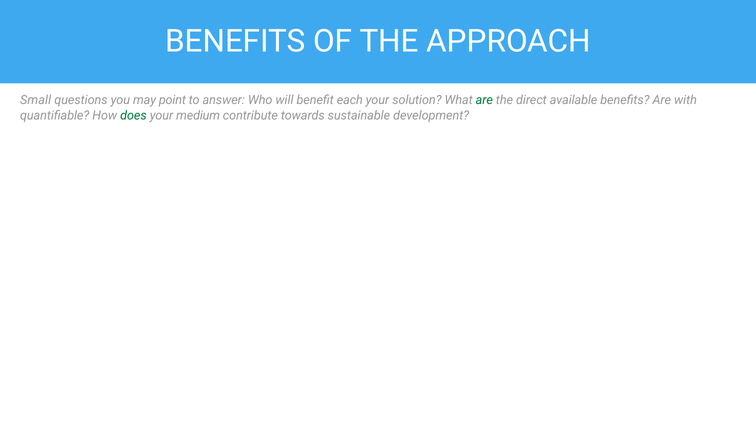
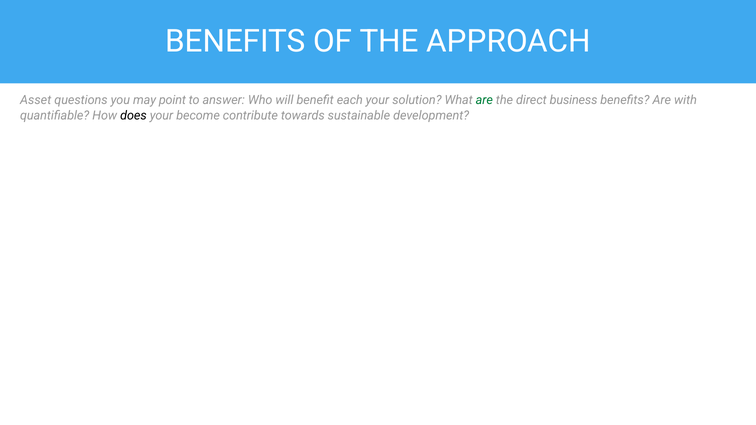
Small: Small -> Asset
available: available -> business
does colour: green -> black
medium: medium -> become
